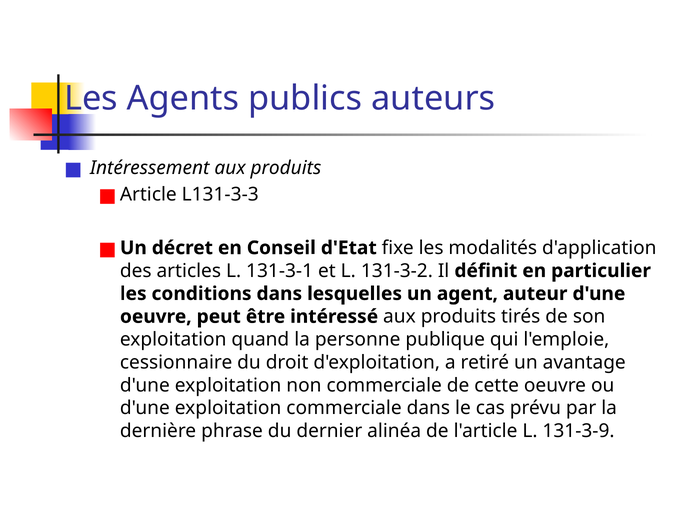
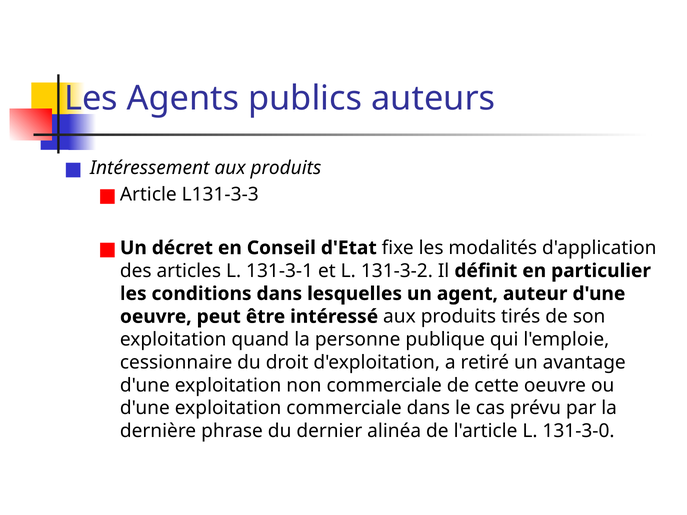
131-3-9: 131-3-9 -> 131-3-0
